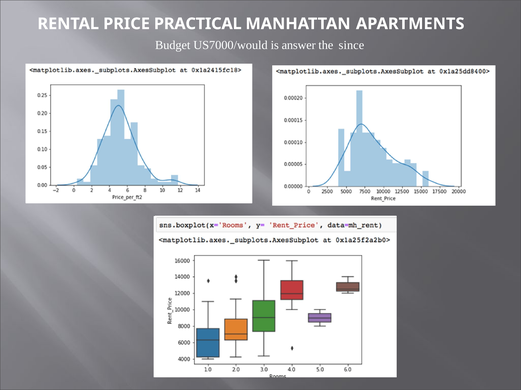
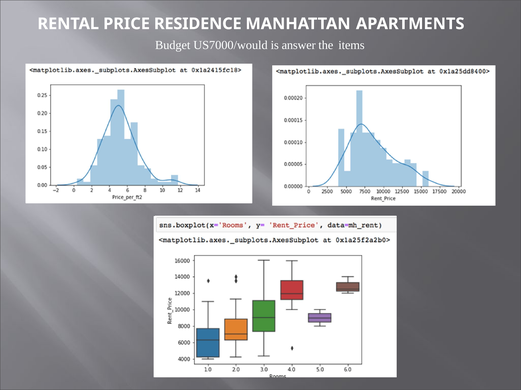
PRACTICAL: PRACTICAL -> RESIDENCE
since: since -> items
